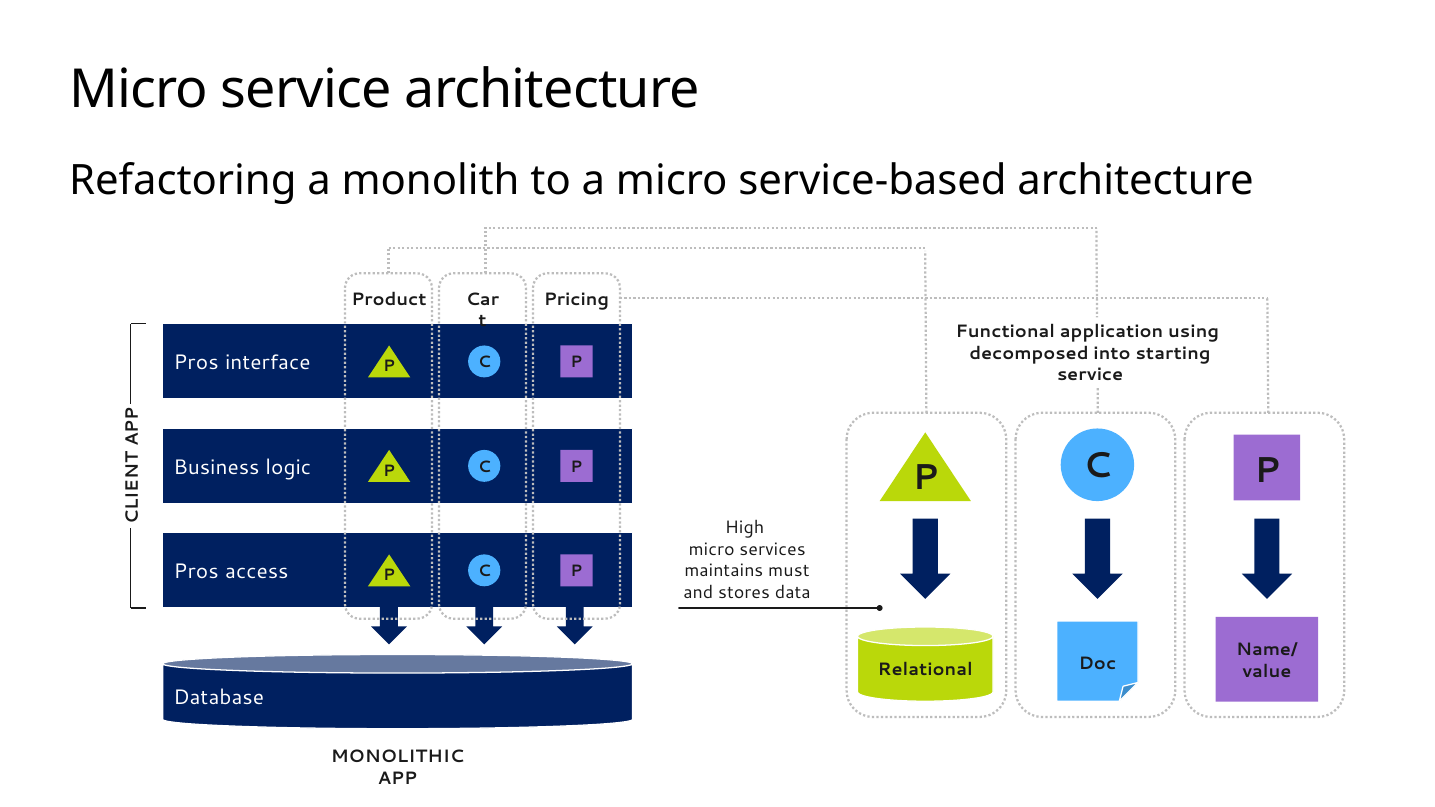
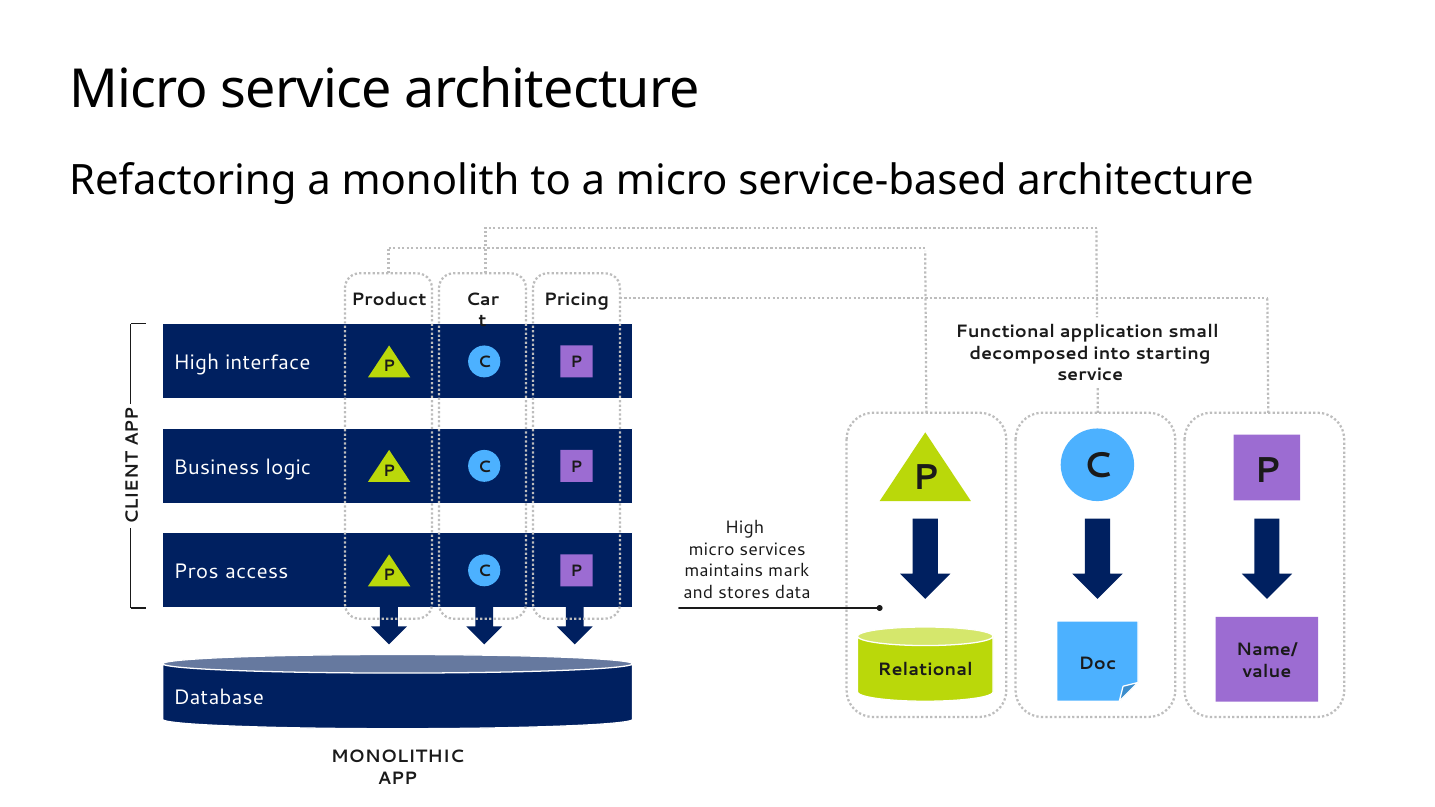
using: using -> small
Pros at (196, 363): Pros -> High
must: must -> mark
